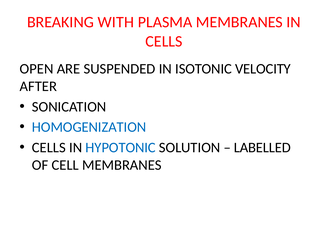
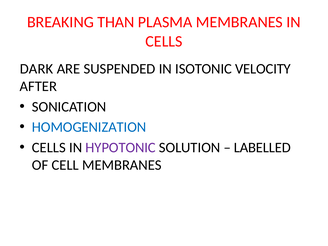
WITH: WITH -> THAN
OPEN: OPEN -> DARK
HYPOTONIC colour: blue -> purple
